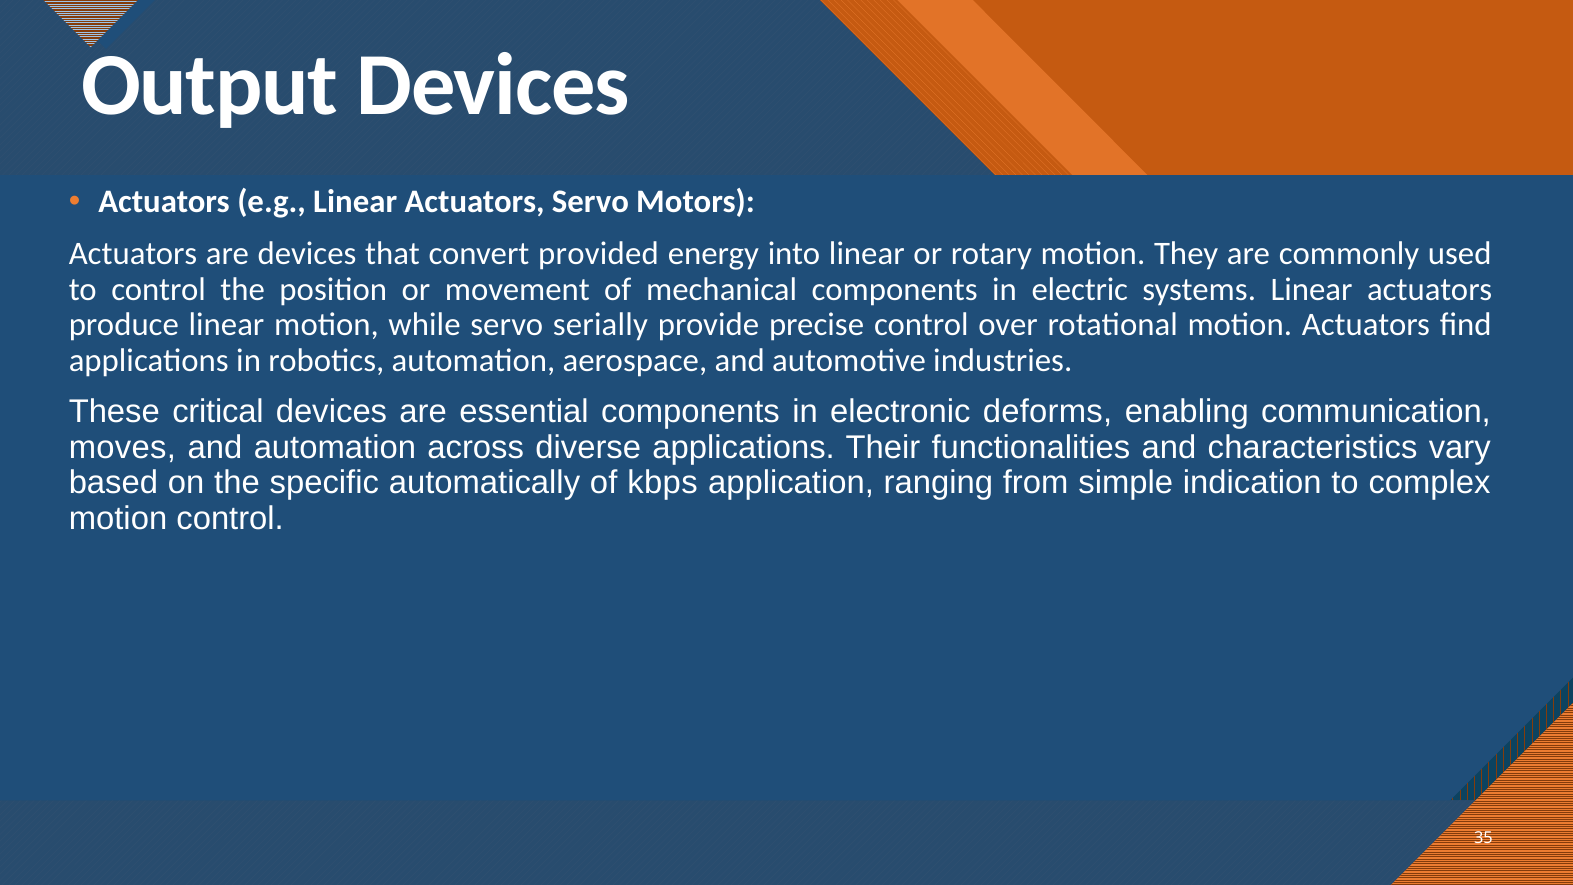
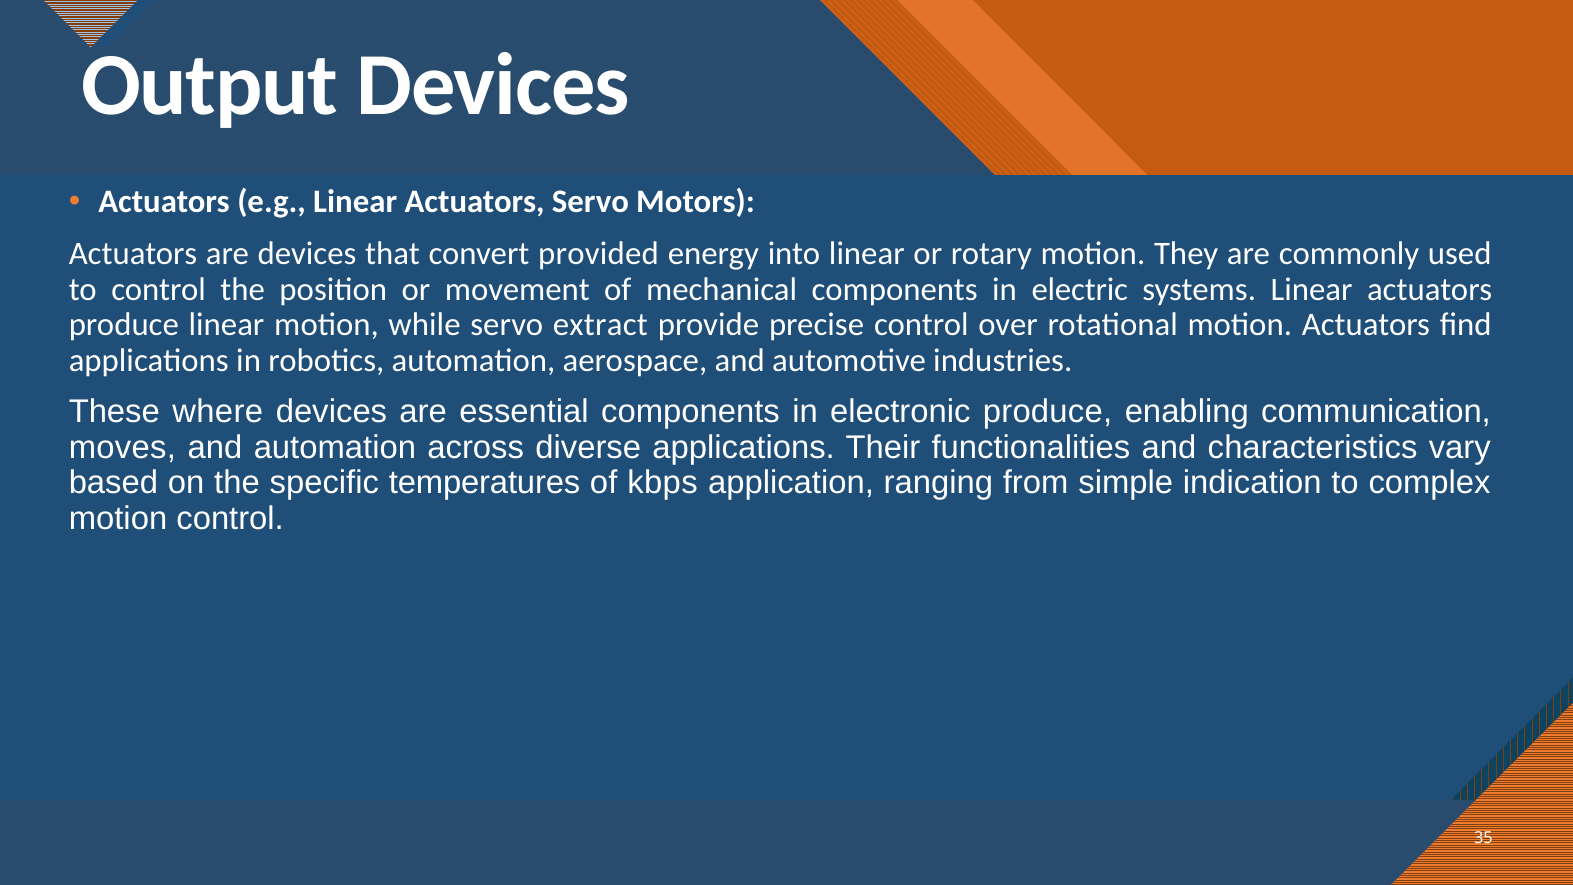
serially: serially -> extract
critical: critical -> where
electronic deforms: deforms -> produce
automatically: automatically -> temperatures
